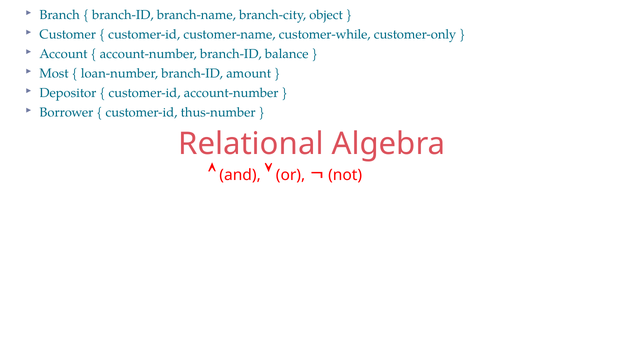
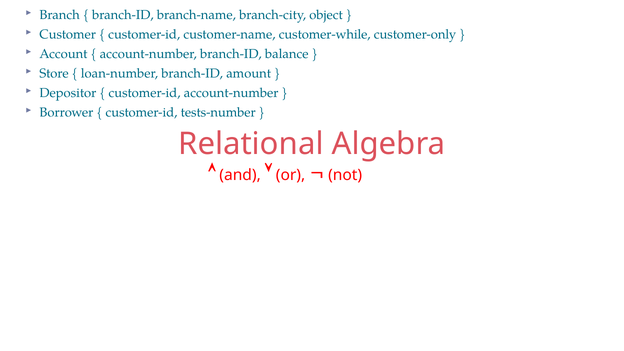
Most: Most -> Store
thus-number: thus-number -> tests-number
